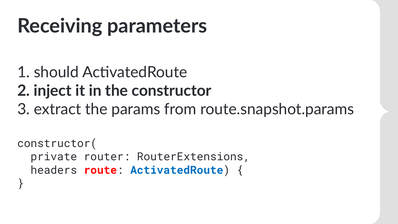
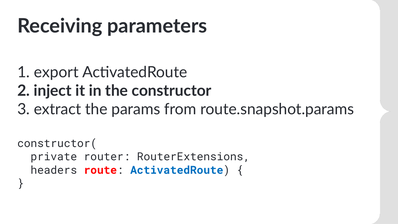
should: should -> export
